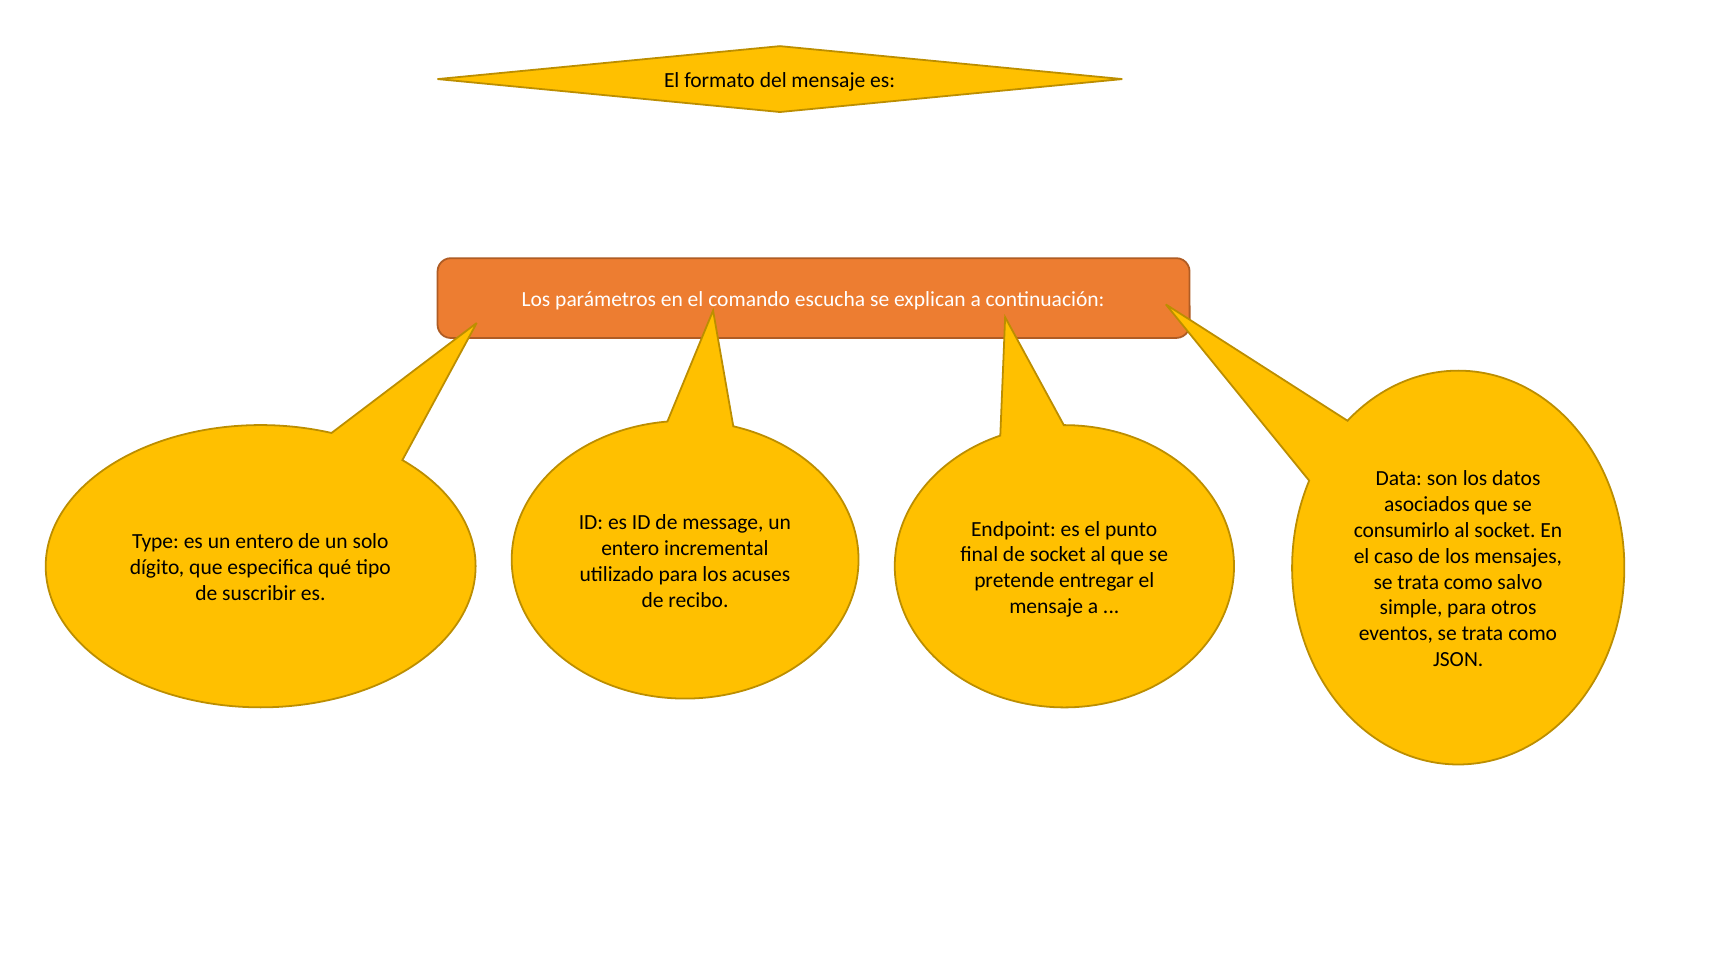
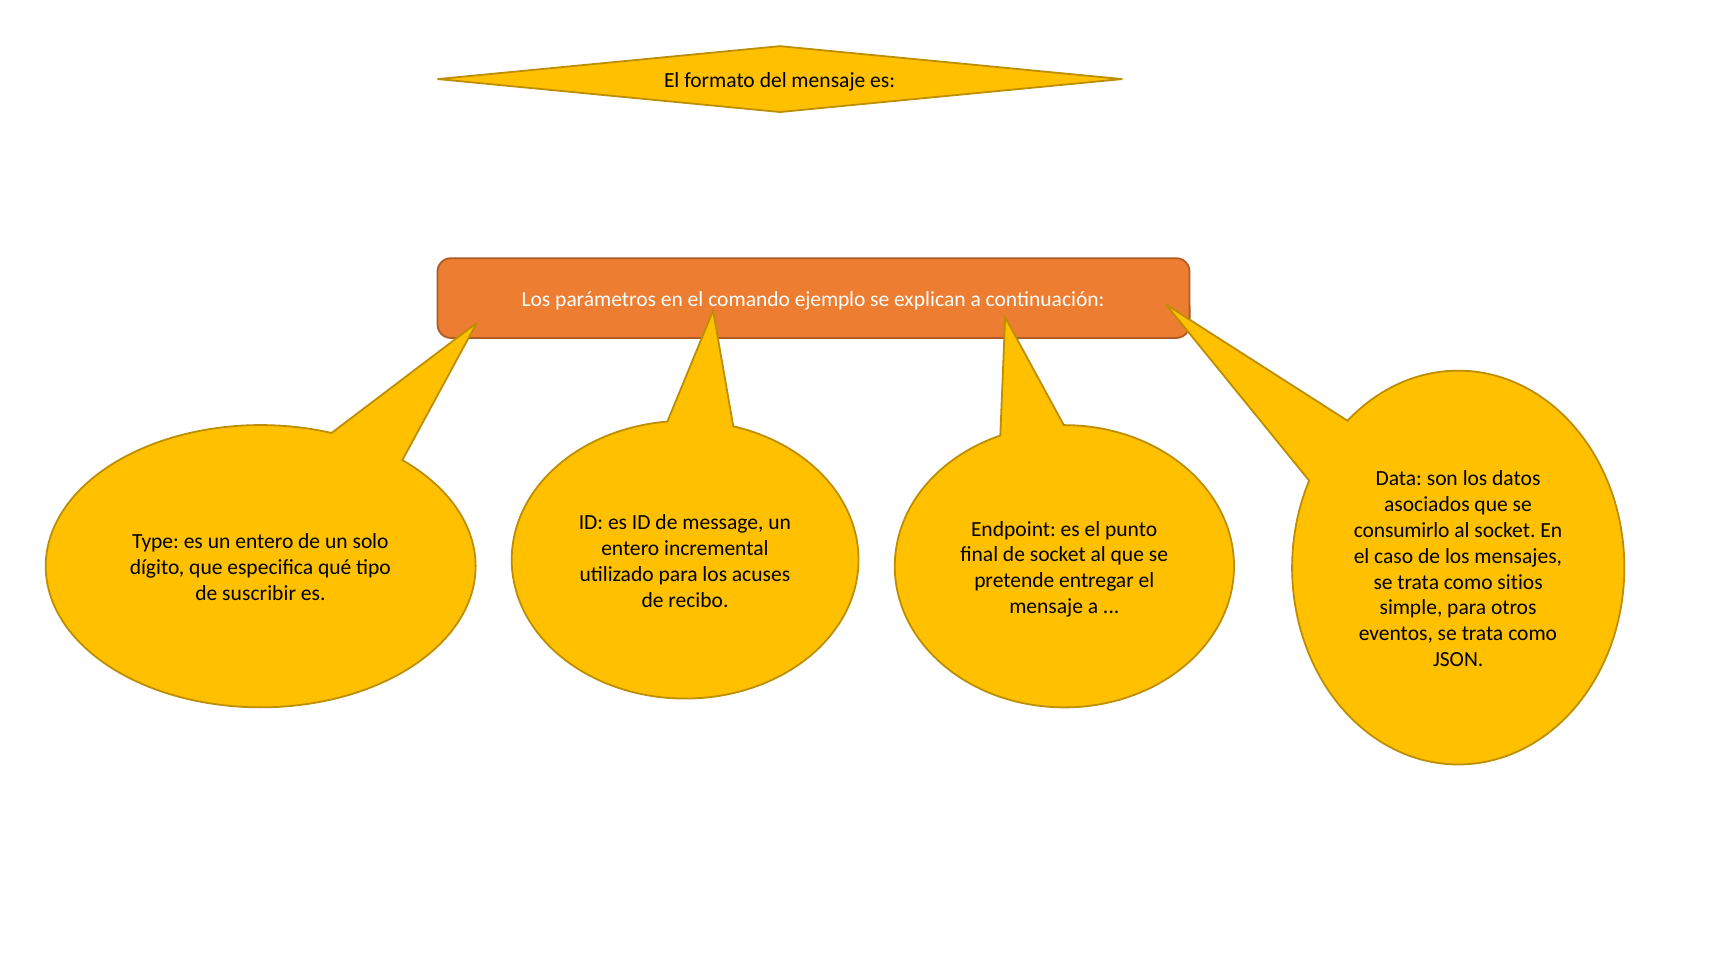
escucha: escucha -> ejemplo
salvo: salvo -> sitios
